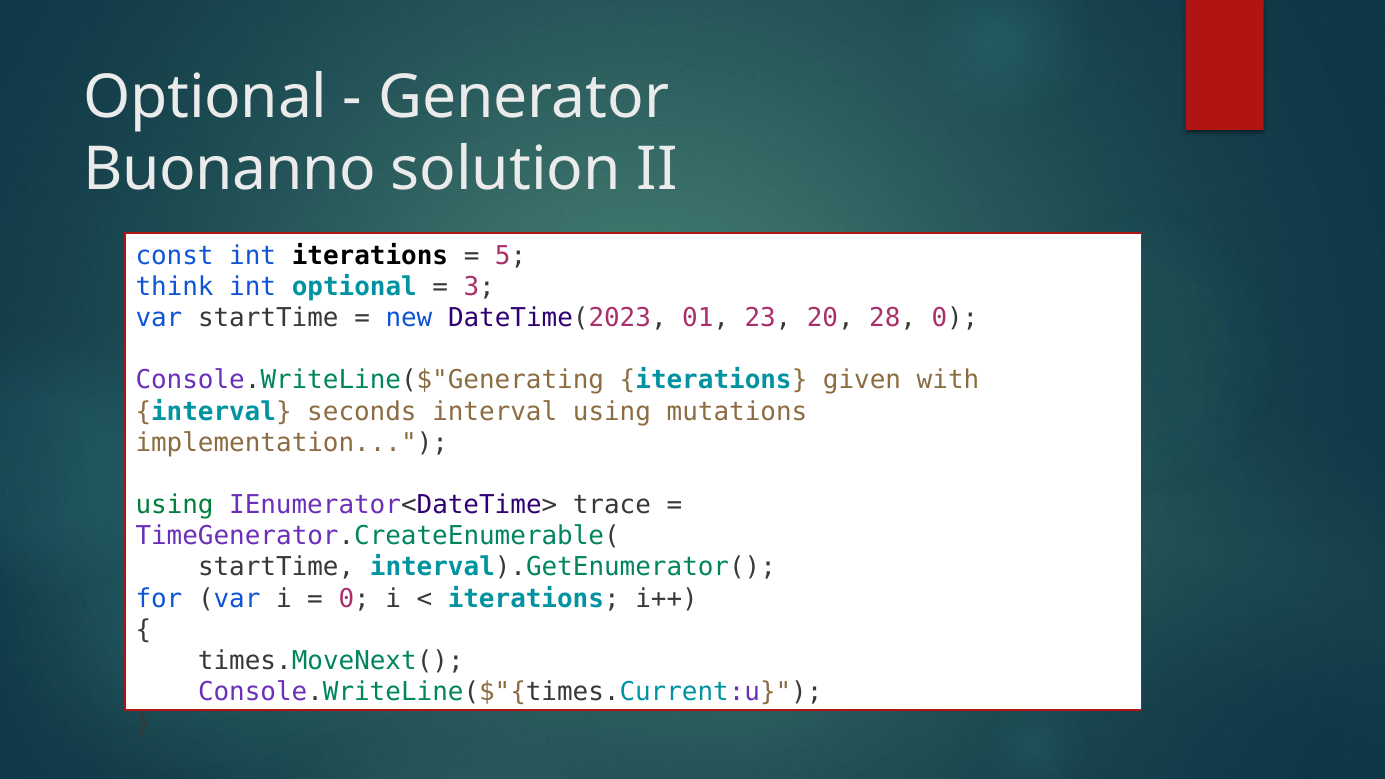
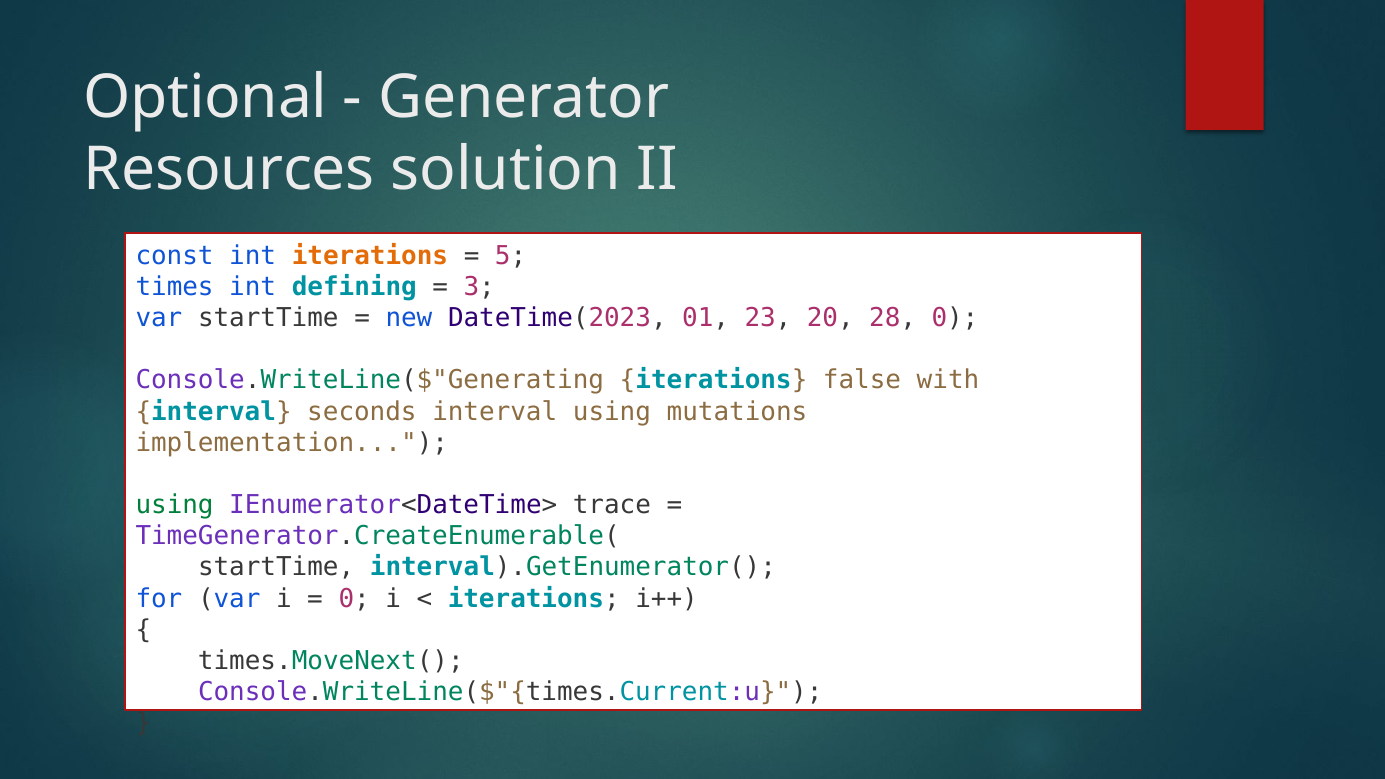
Buonanno: Buonanno -> Resources
iterations at (370, 256) colour: black -> orange
think: think -> times
int optional: optional -> defining
given: given -> false
